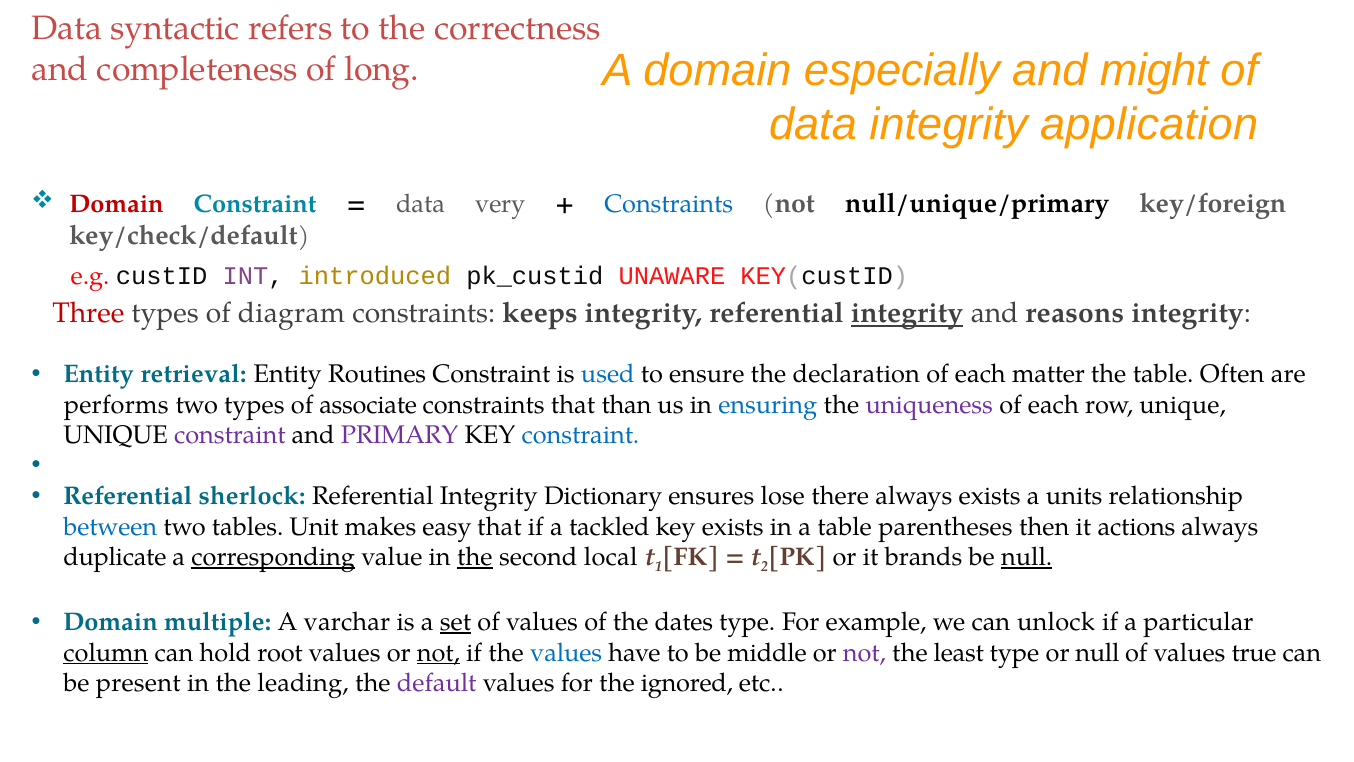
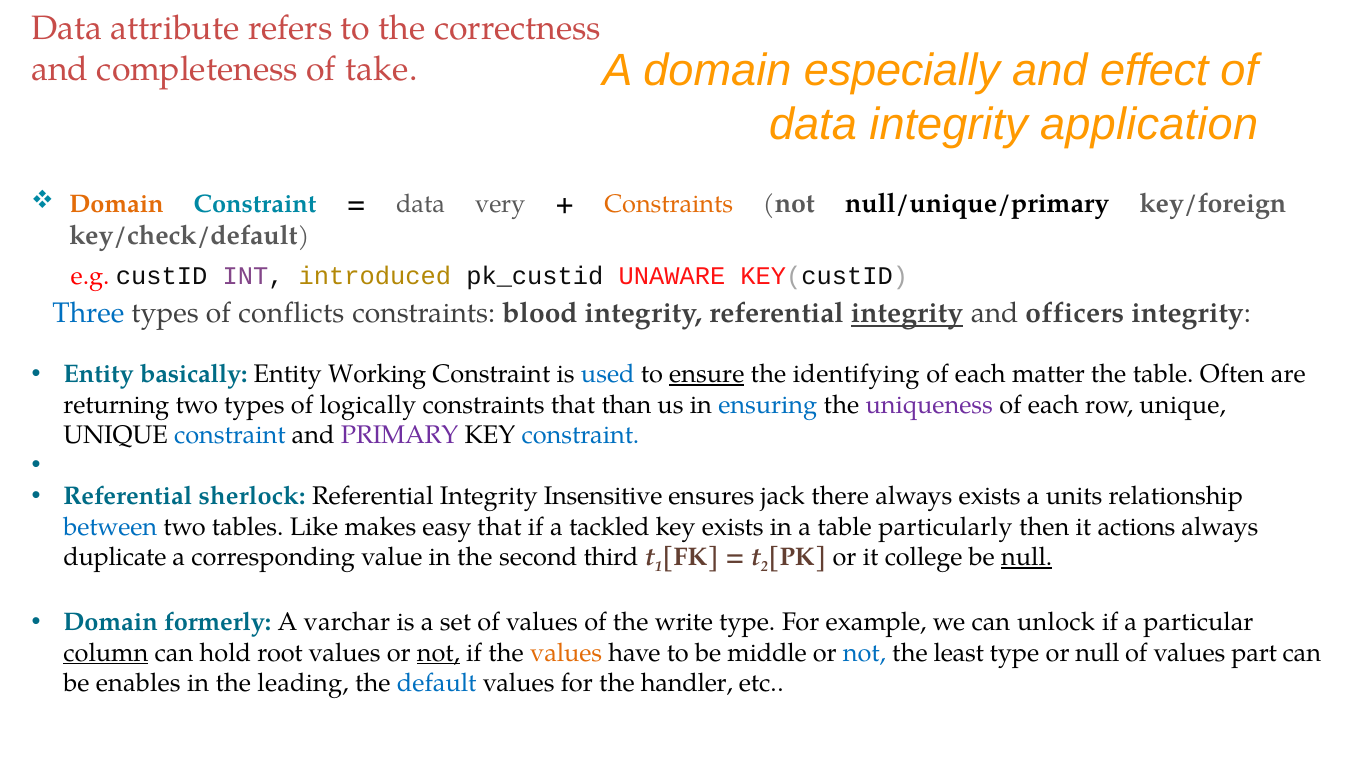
syntactic: syntactic -> attribute
might: might -> effect
long: long -> take
Domain at (117, 204) colour: red -> orange
Constraints at (669, 204) colour: blue -> orange
Three colour: red -> blue
diagram: diagram -> conflicts
keeps: keeps -> blood
reasons: reasons -> officers
retrieval: retrieval -> basically
Routines: Routines -> Working
ensure underline: none -> present
declaration: declaration -> identifying
performs: performs -> returning
associate: associate -> logically
constraint at (230, 435) colour: purple -> blue
Dictionary: Dictionary -> Insensitive
lose: lose -> jack
Unit: Unit -> Like
parentheses: parentheses -> particularly
corresponding underline: present -> none
the at (475, 557) underline: present -> none
local: local -> third
brands: brands -> college
multiple: multiple -> formerly
set underline: present -> none
dates: dates -> write
values at (566, 652) colour: blue -> orange
not at (864, 652) colour: purple -> blue
true: true -> part
present: present -> enables
default colour: purple -> blue
ignored: ignored -> handler
